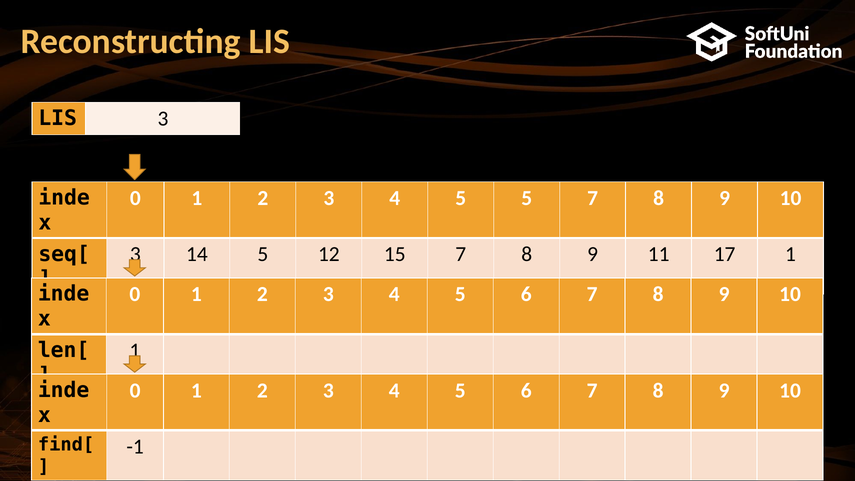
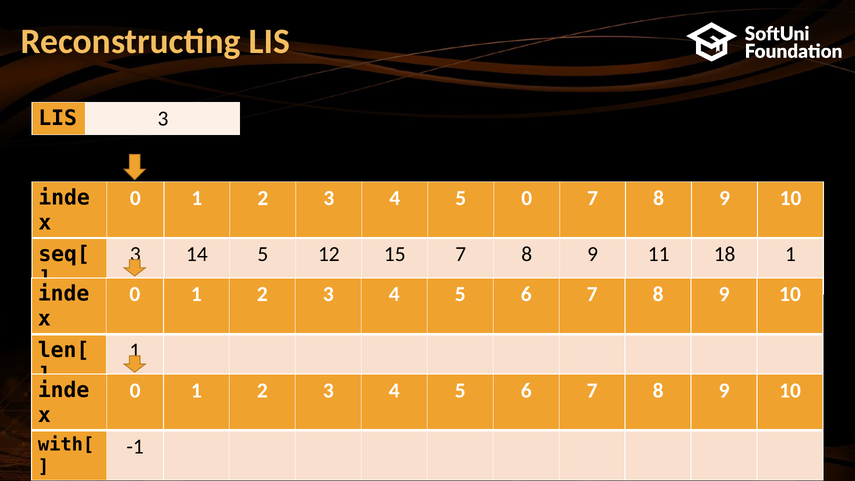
5 5: 5 -> 0
17: 17 -> 18
find[: find[ -> with[
